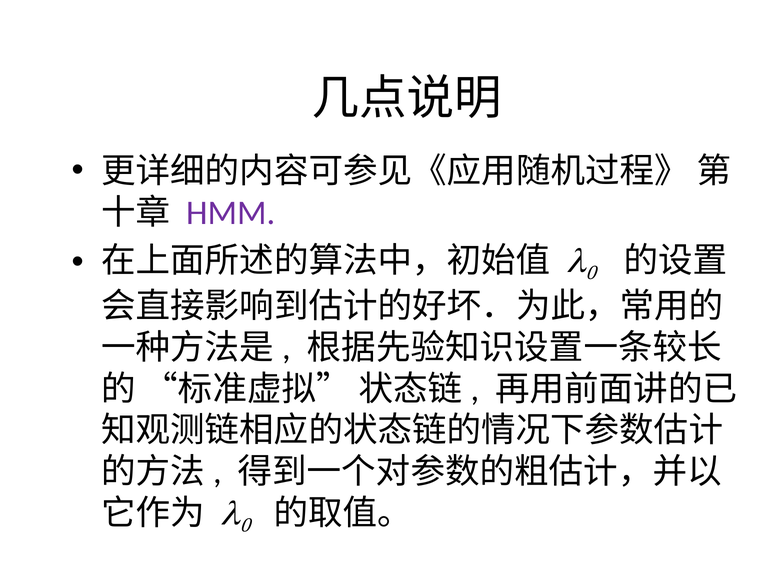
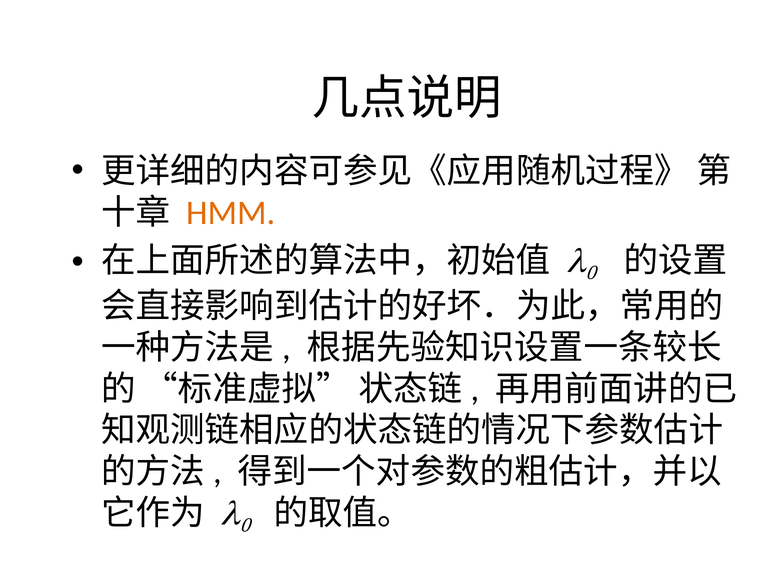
HMM colour: purple -> orange
